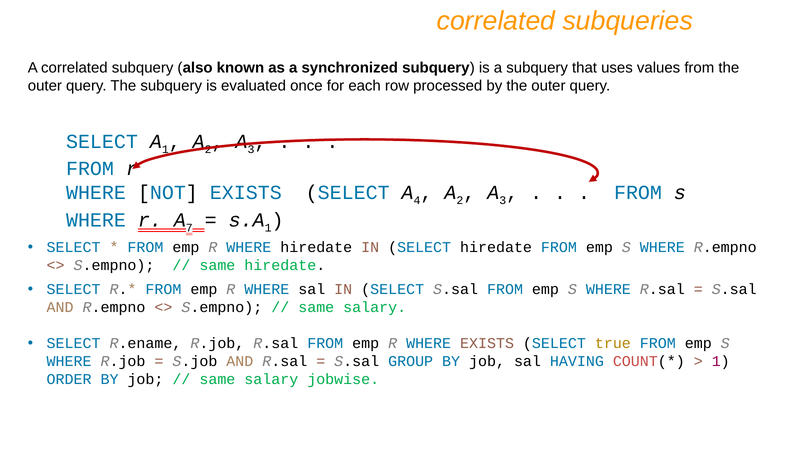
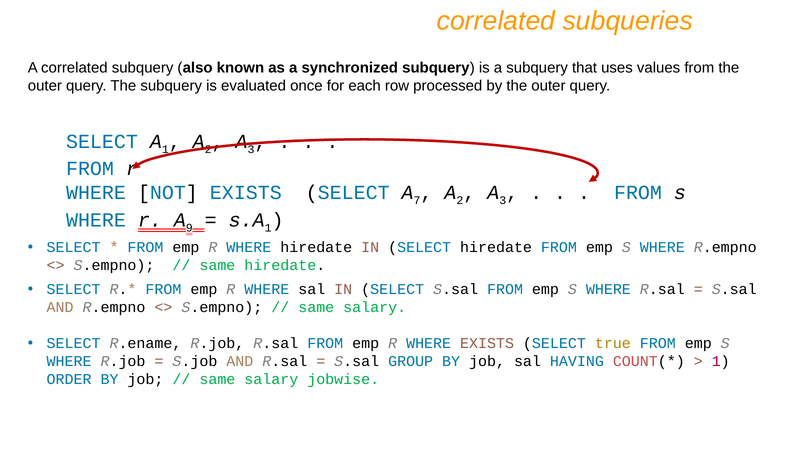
4: 4 -> 7
7: 7 -> 9
